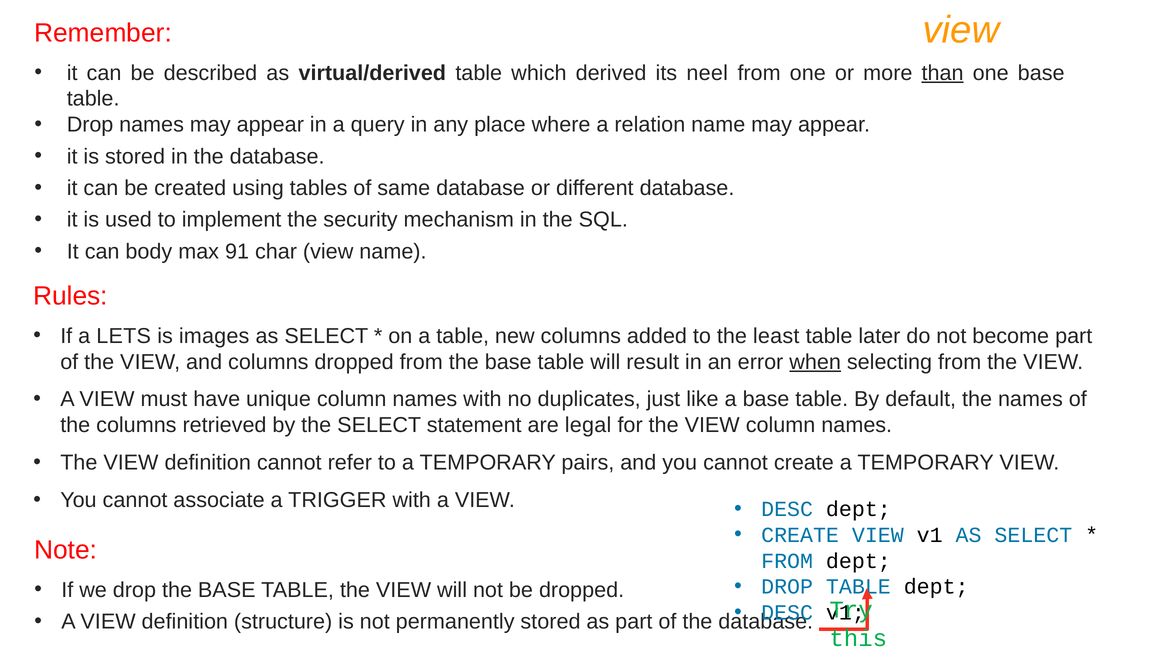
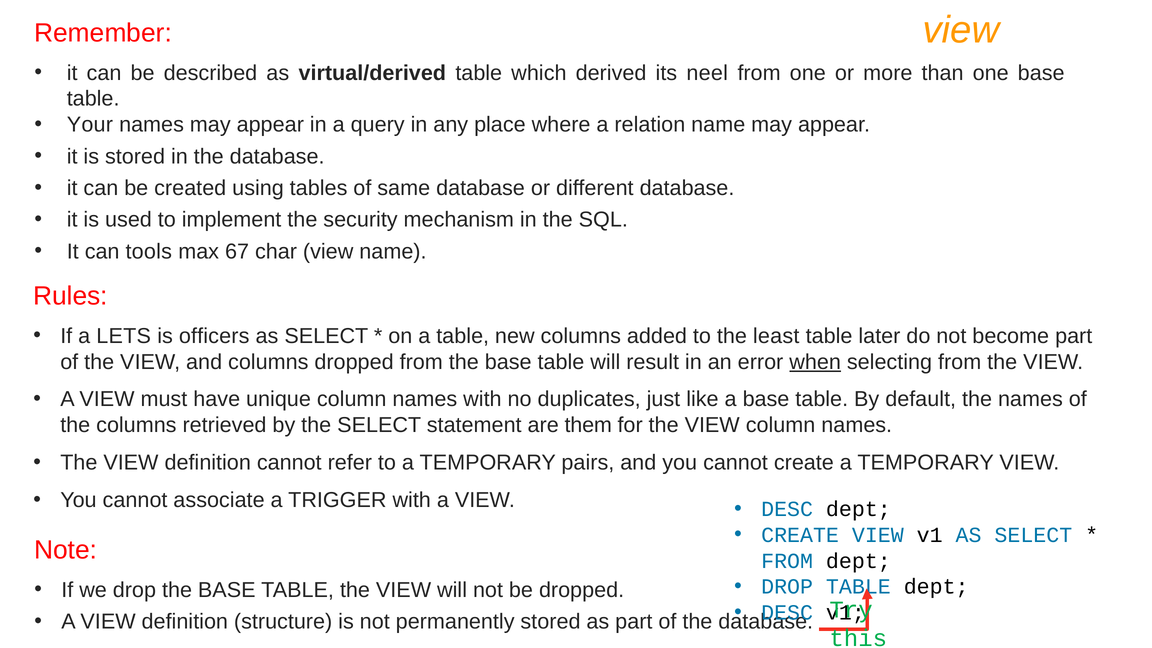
than underline: present -> none
Drop at (90, 125): Drop -> Your
body: body -> tools
91: 91 -> 67
images: images -> officers
legal: legal -> them
